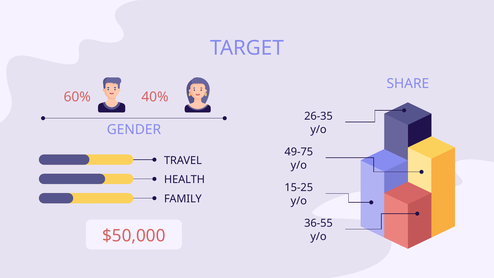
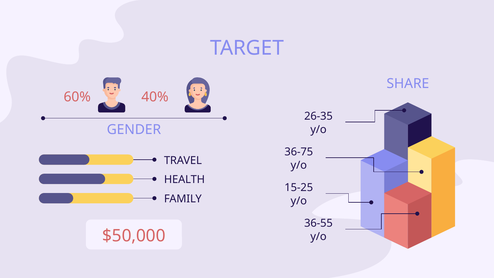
49-75: 49-75 -> 36-75
